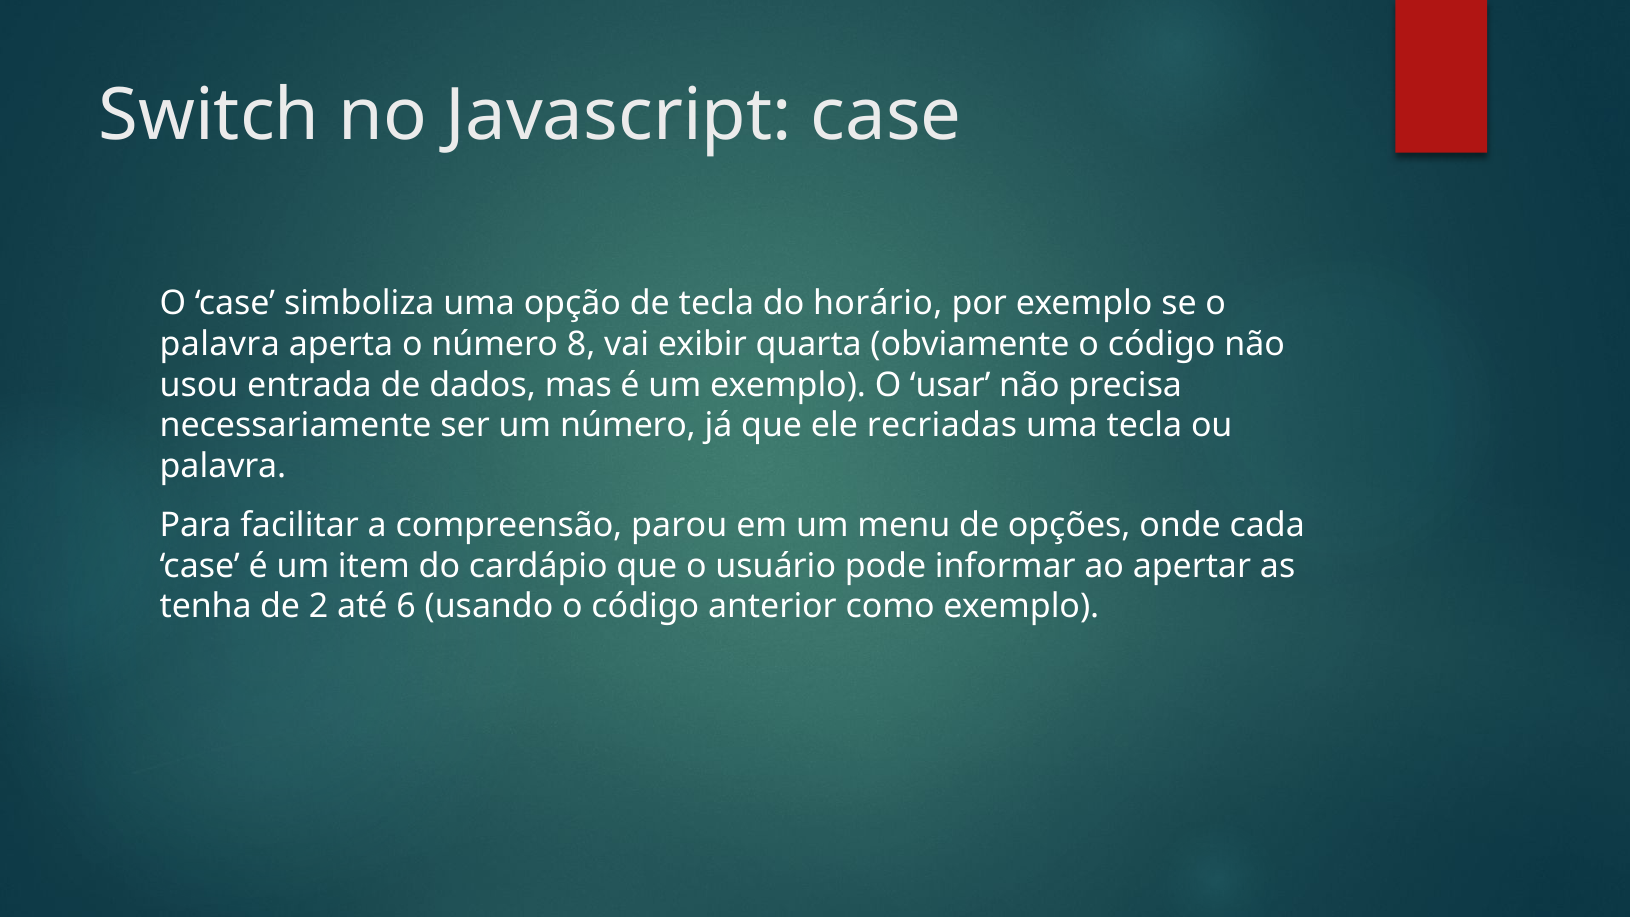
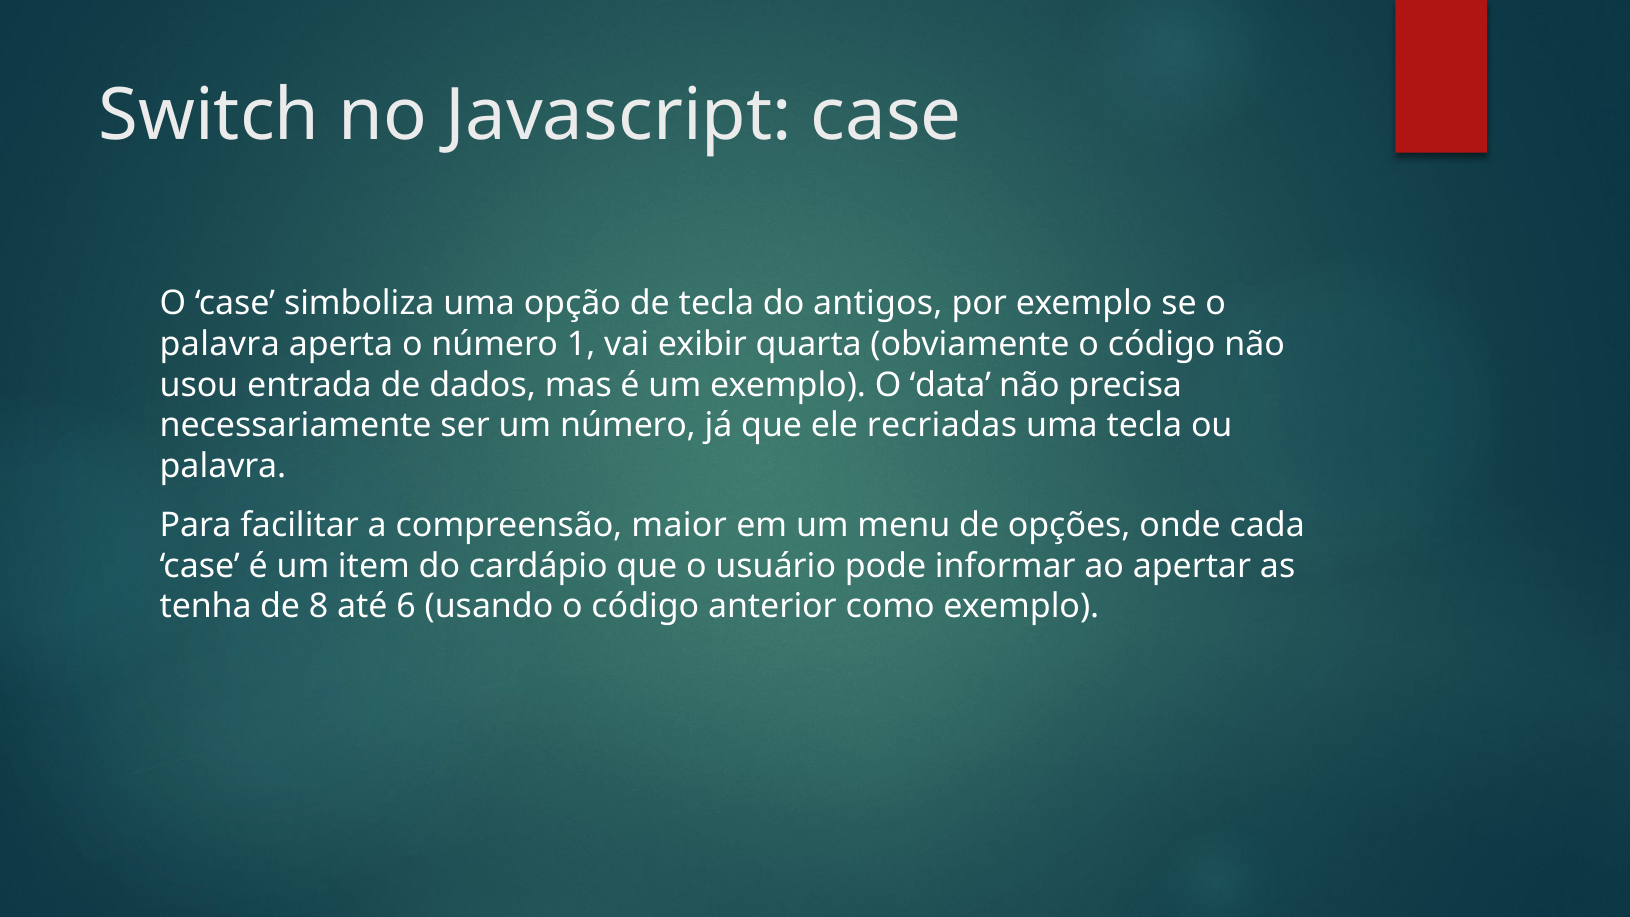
horário: horário -> antigos
8: 8 -> 1
usar: usar -> data
parou: parou -> maior
2: 2 -> 8
